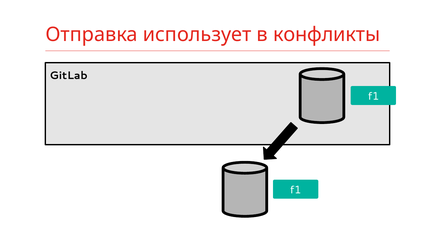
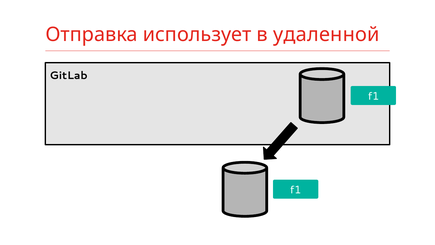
конфликты: конфликты -> удаленной
